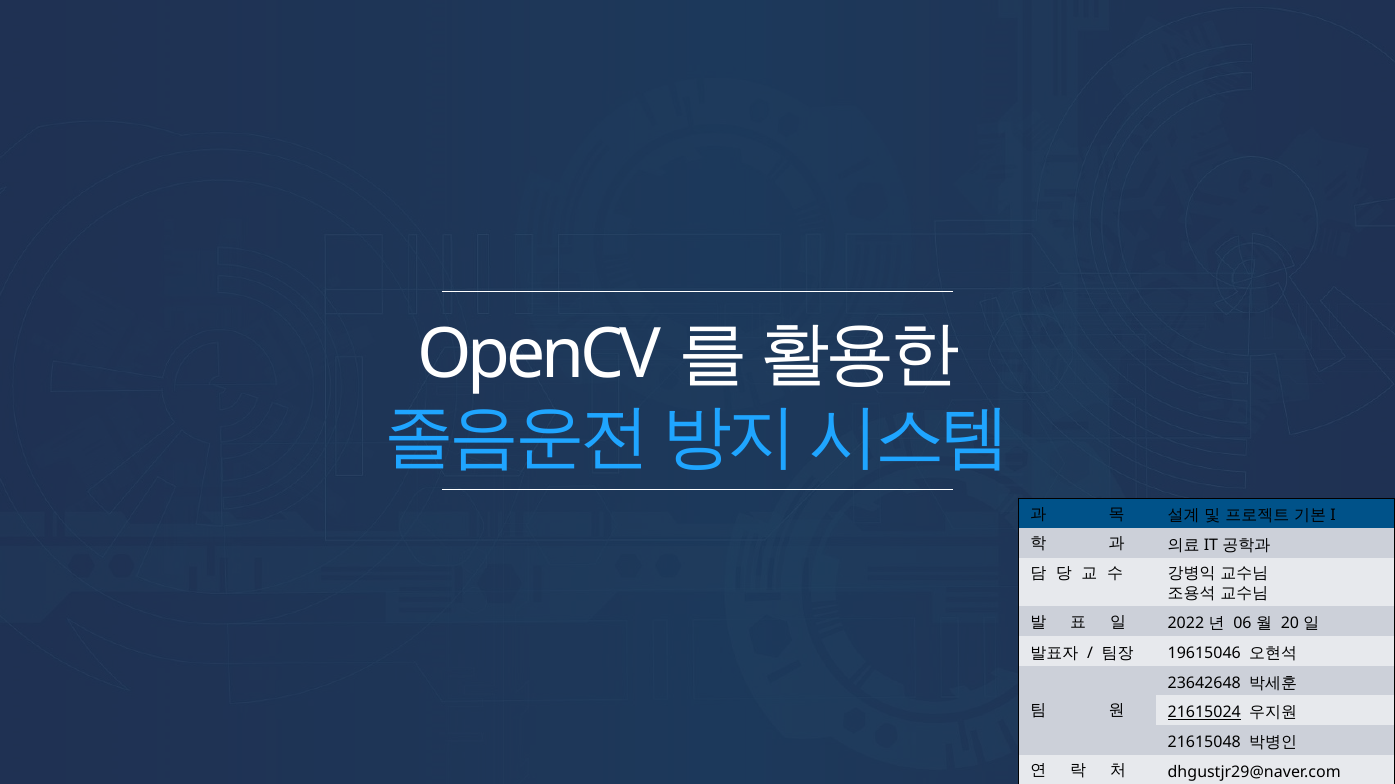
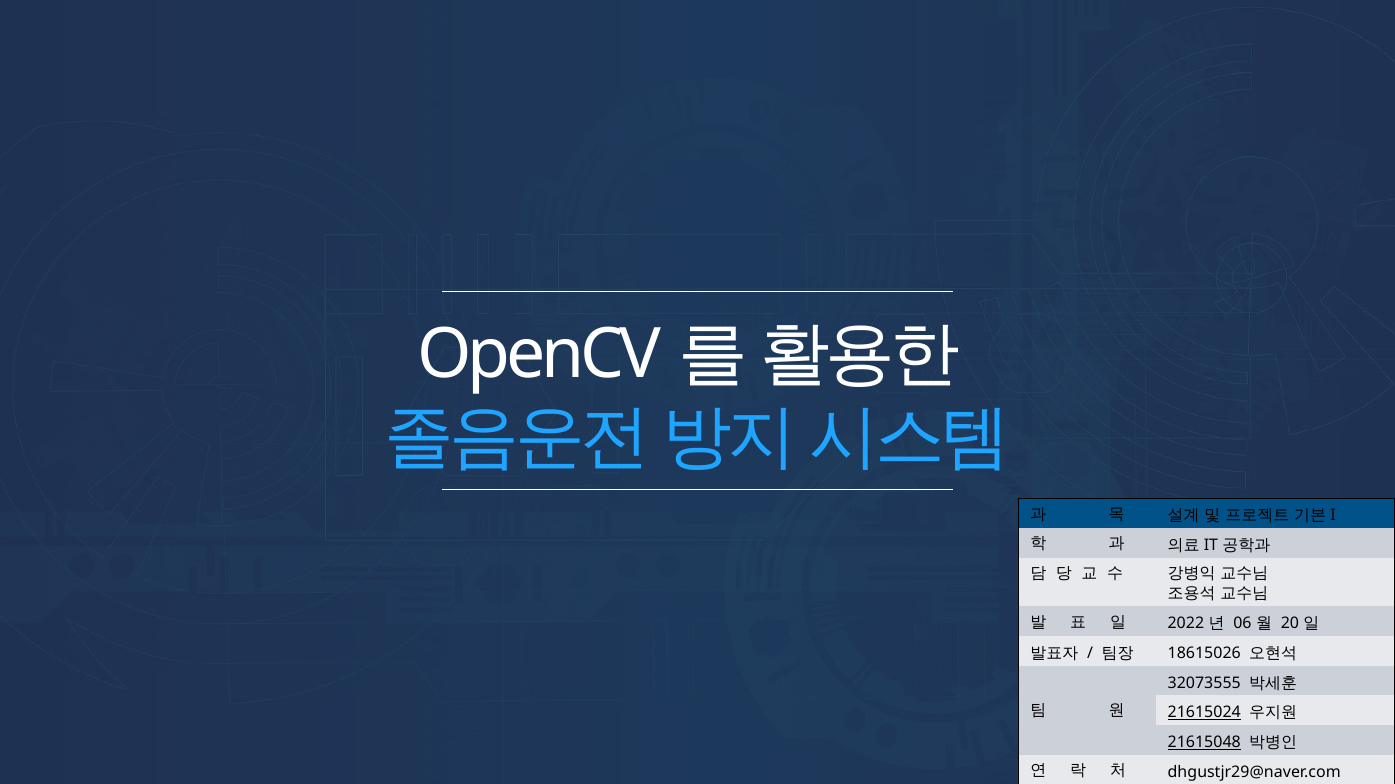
19615046: 19615046 -> 18615026
23642648: 23642648 -> 32073555
21615048 underline: none -> present
